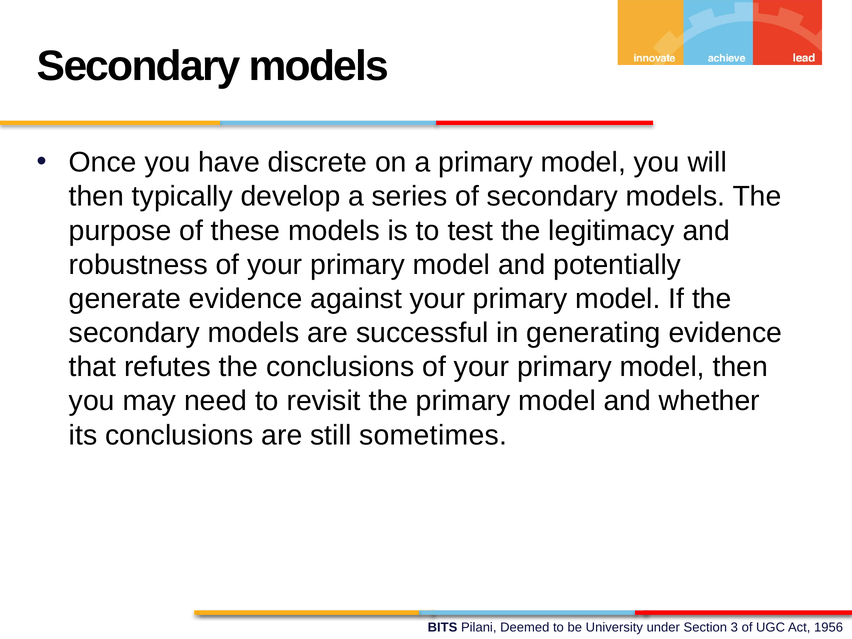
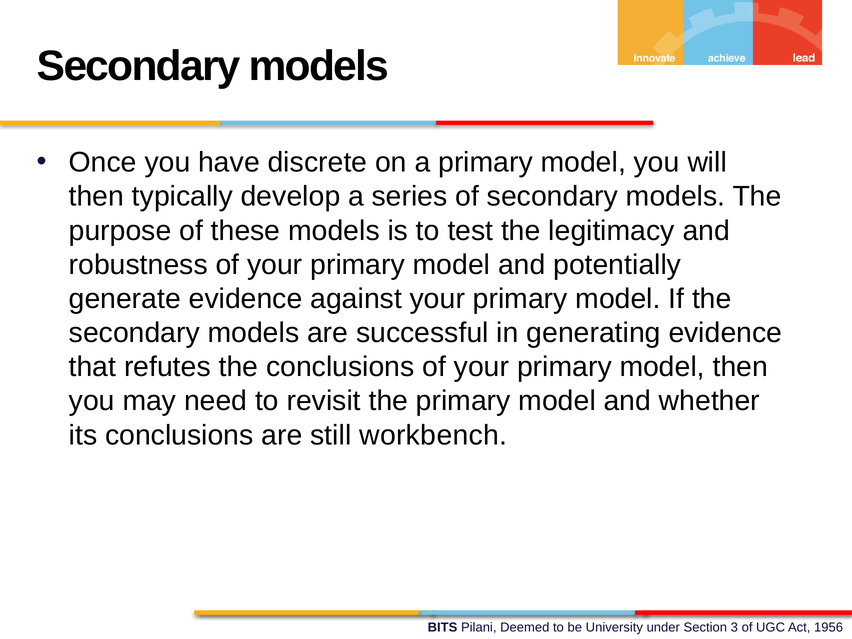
sometimes: sometimes -> workbench
